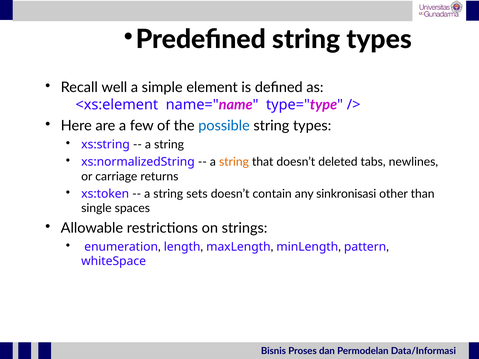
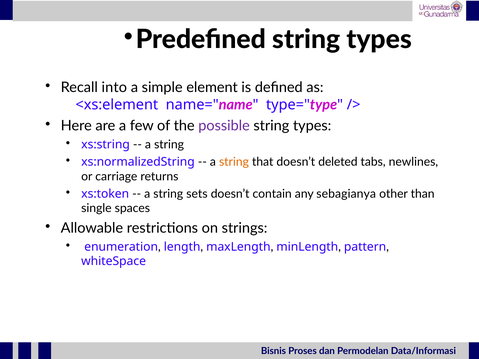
well: well -> into
possible colour: blue -> purple
sinkronisasi: sinkronisasi -> sebagianya
